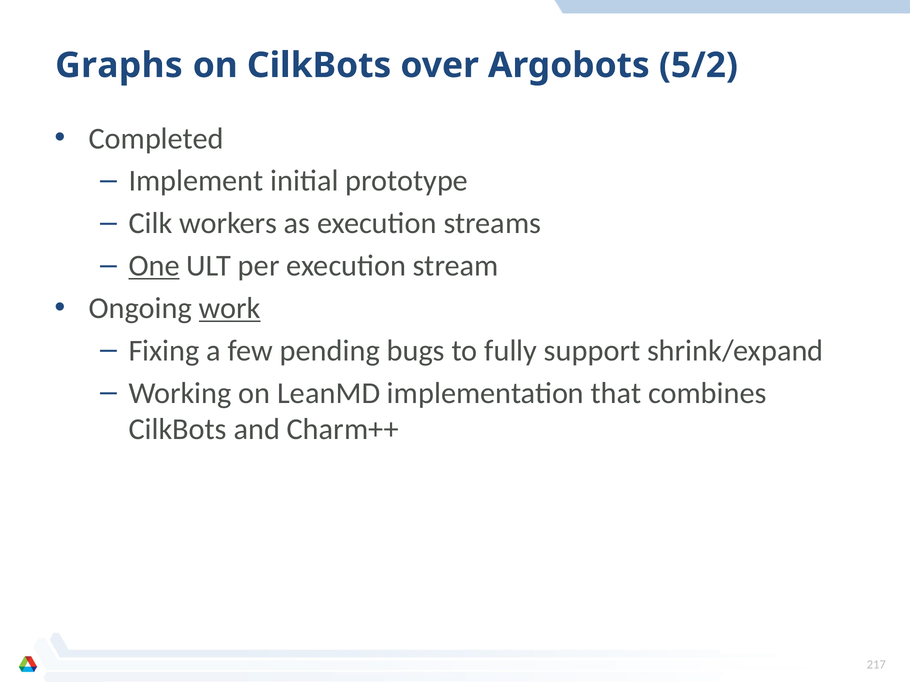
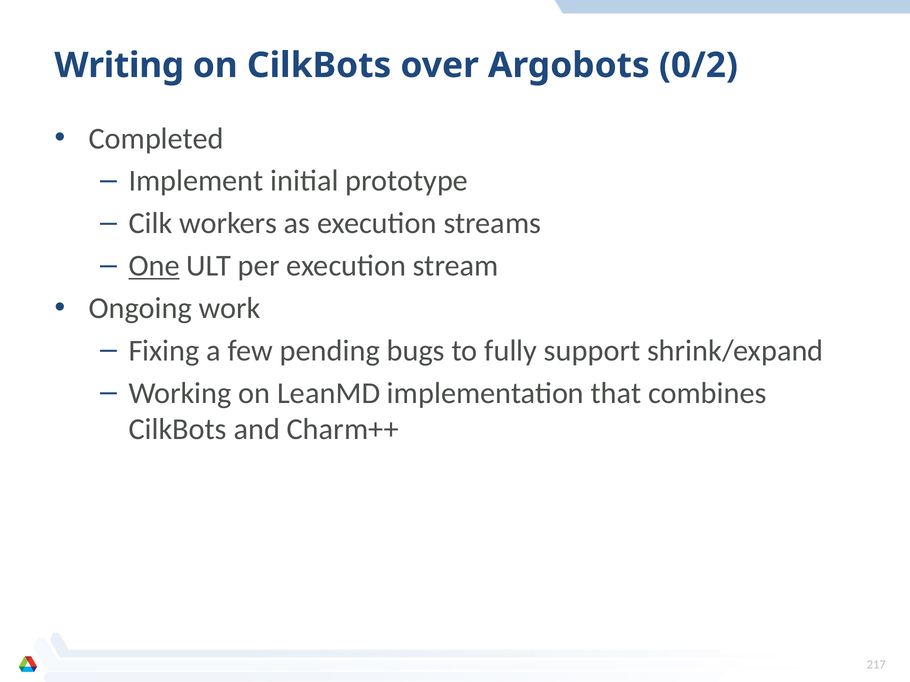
Graphs: Graphs -> Writing
5/2: 5/2 -> 0/2
work underline: present -> none
